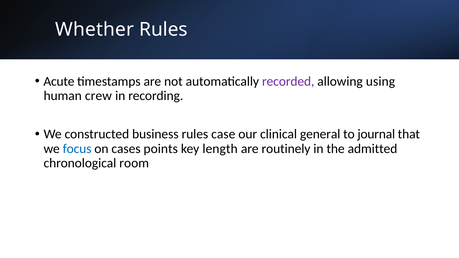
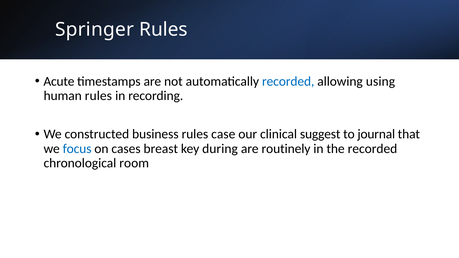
Whether: Whether -> Springer
recorded at (288, 81) colour: purple -> blue
human crew: crew -> rules
general: general -> suggest
points: points -> breast
length: length -> during
the admitted: admitted -> recorded
